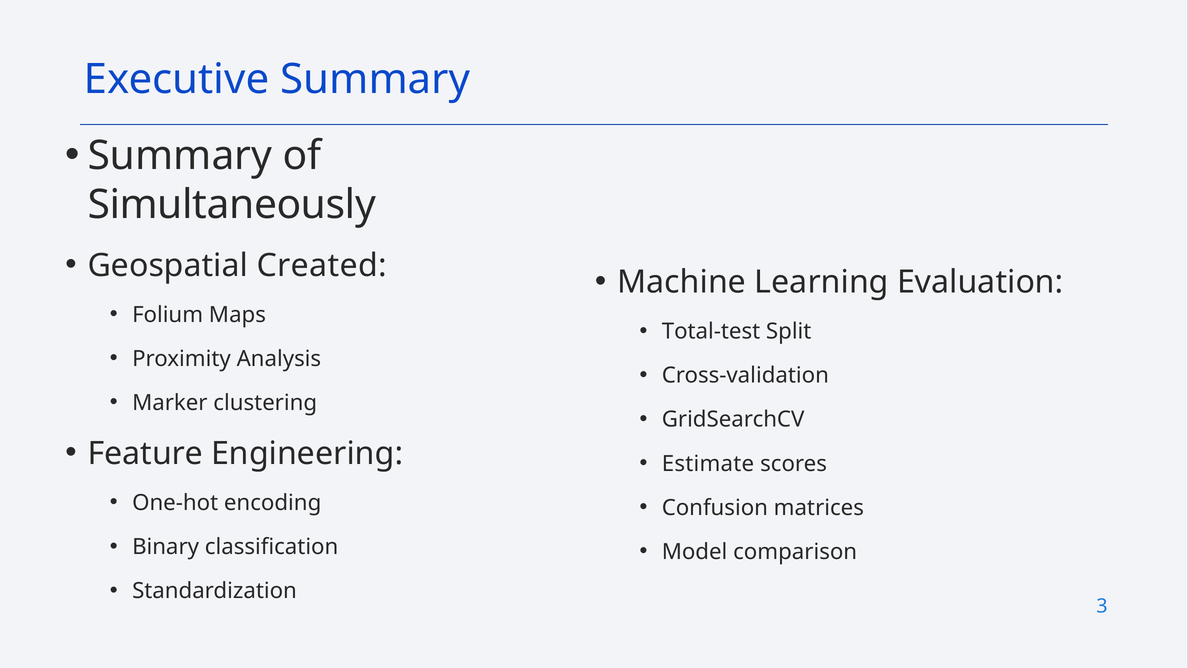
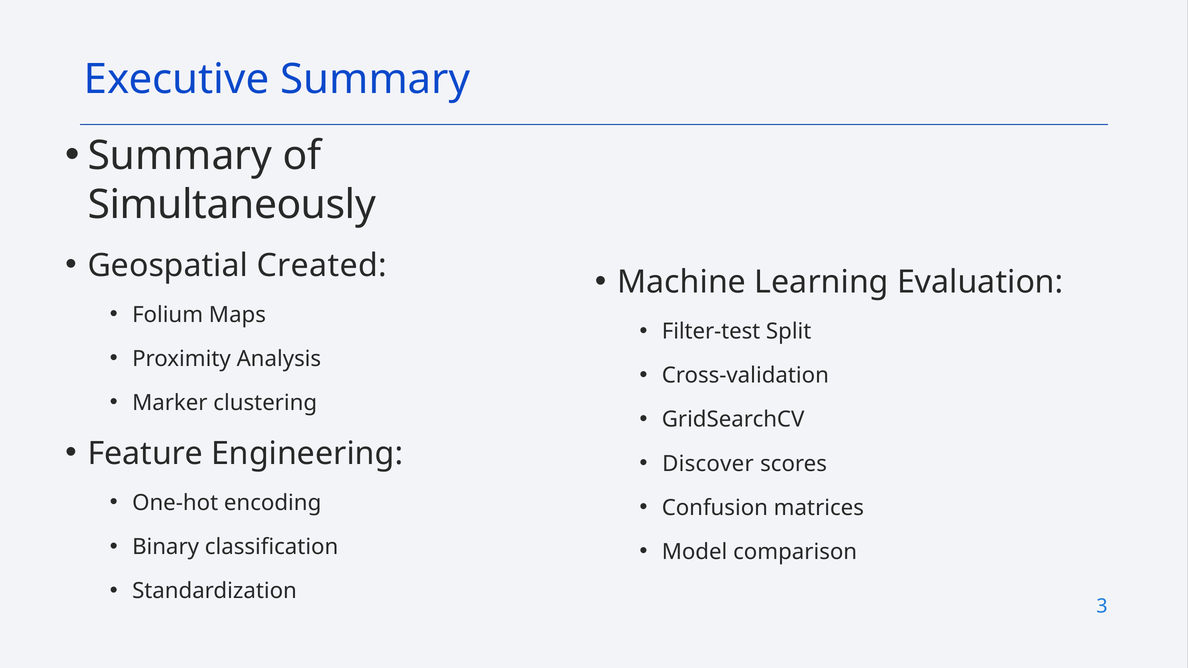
Total-test: Total-test -> Filter-test
Estimate: Estimate -> Discover
